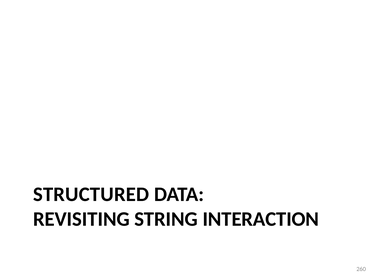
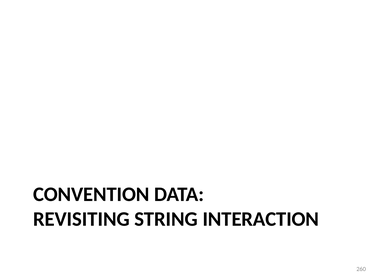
STRUCTURED: STRUCTURED -> CONVENTION
